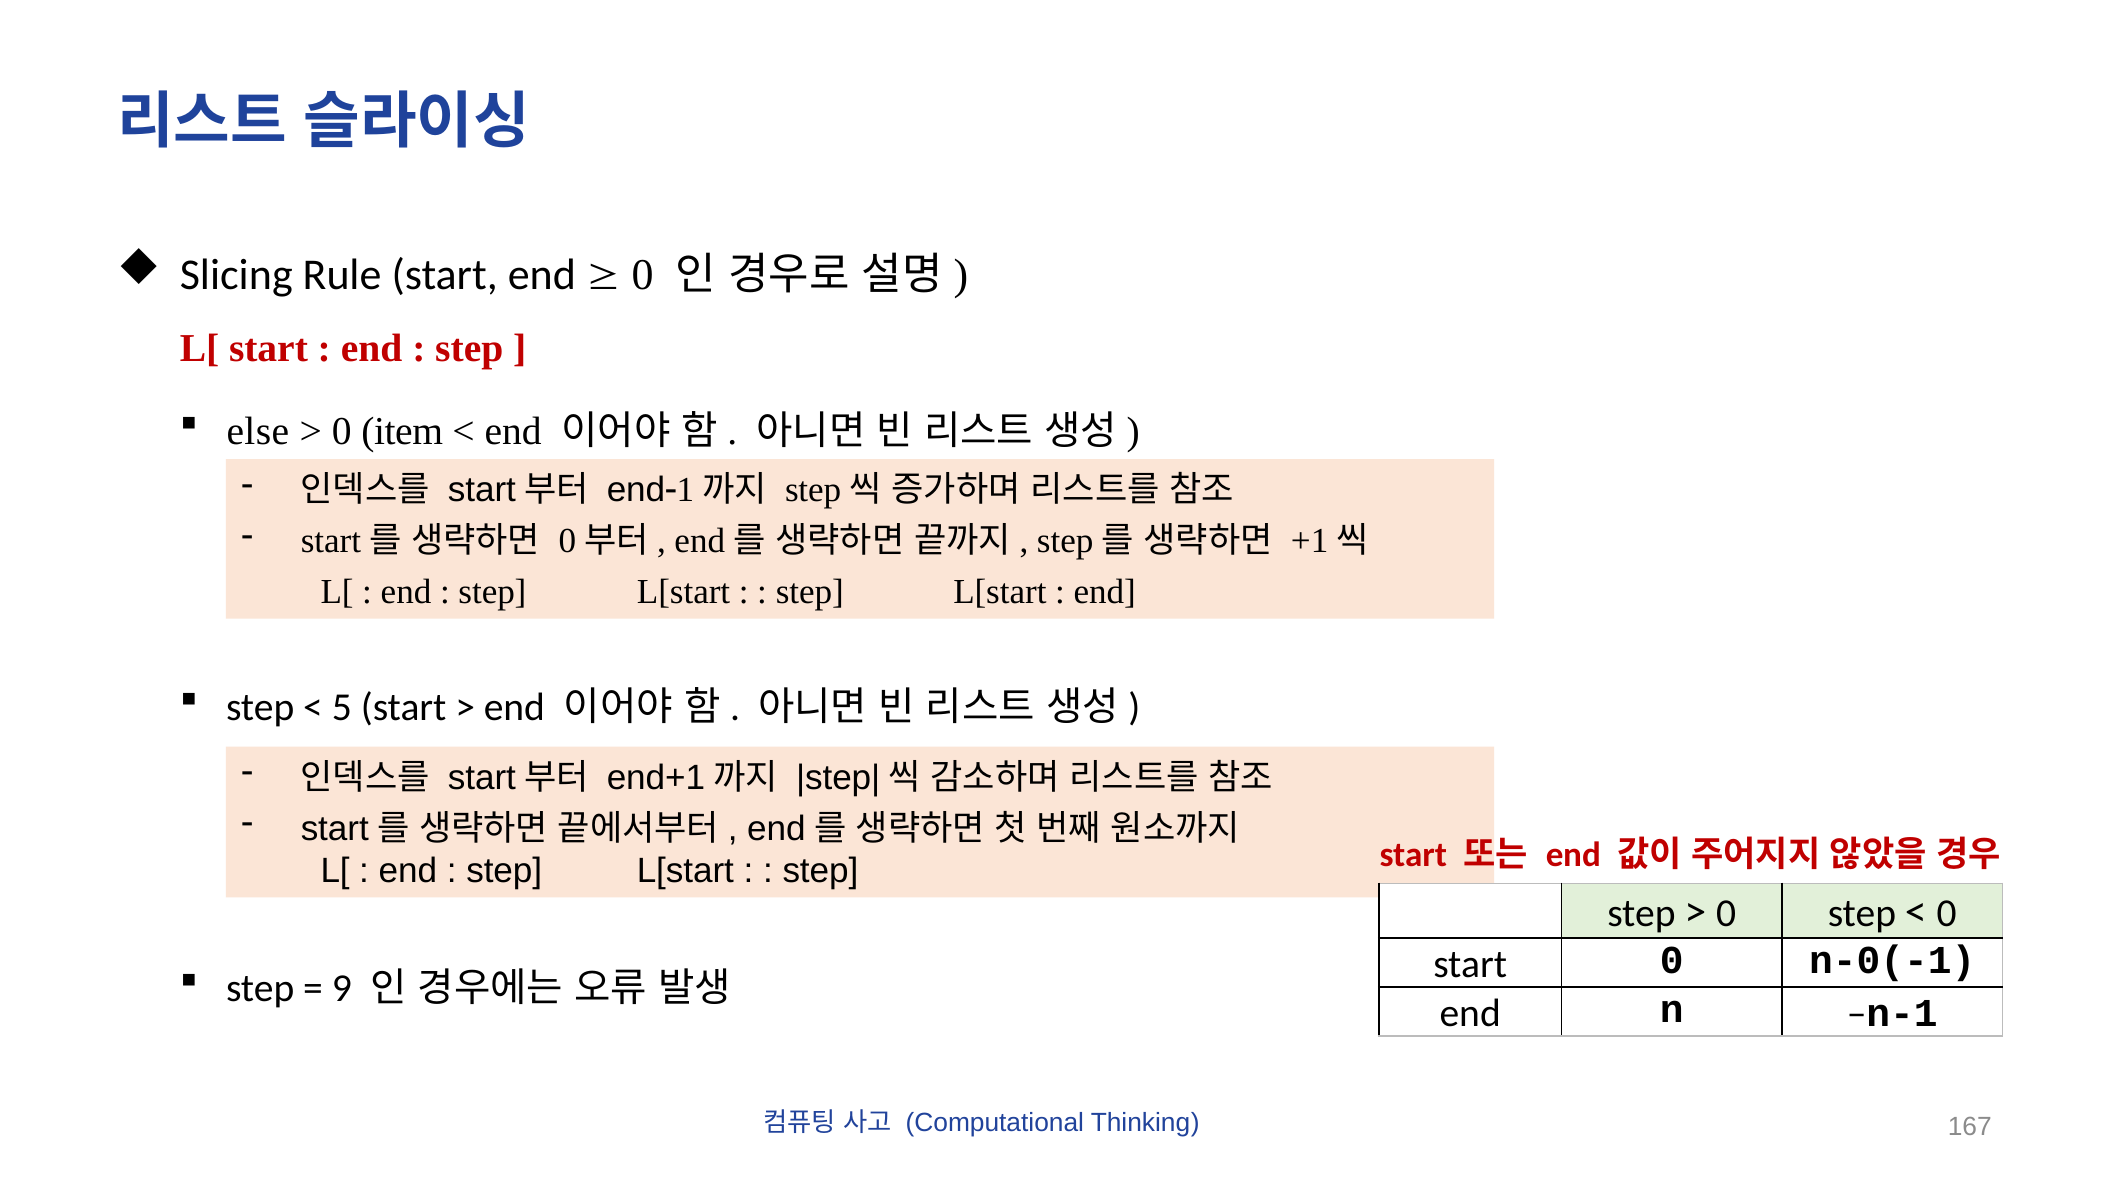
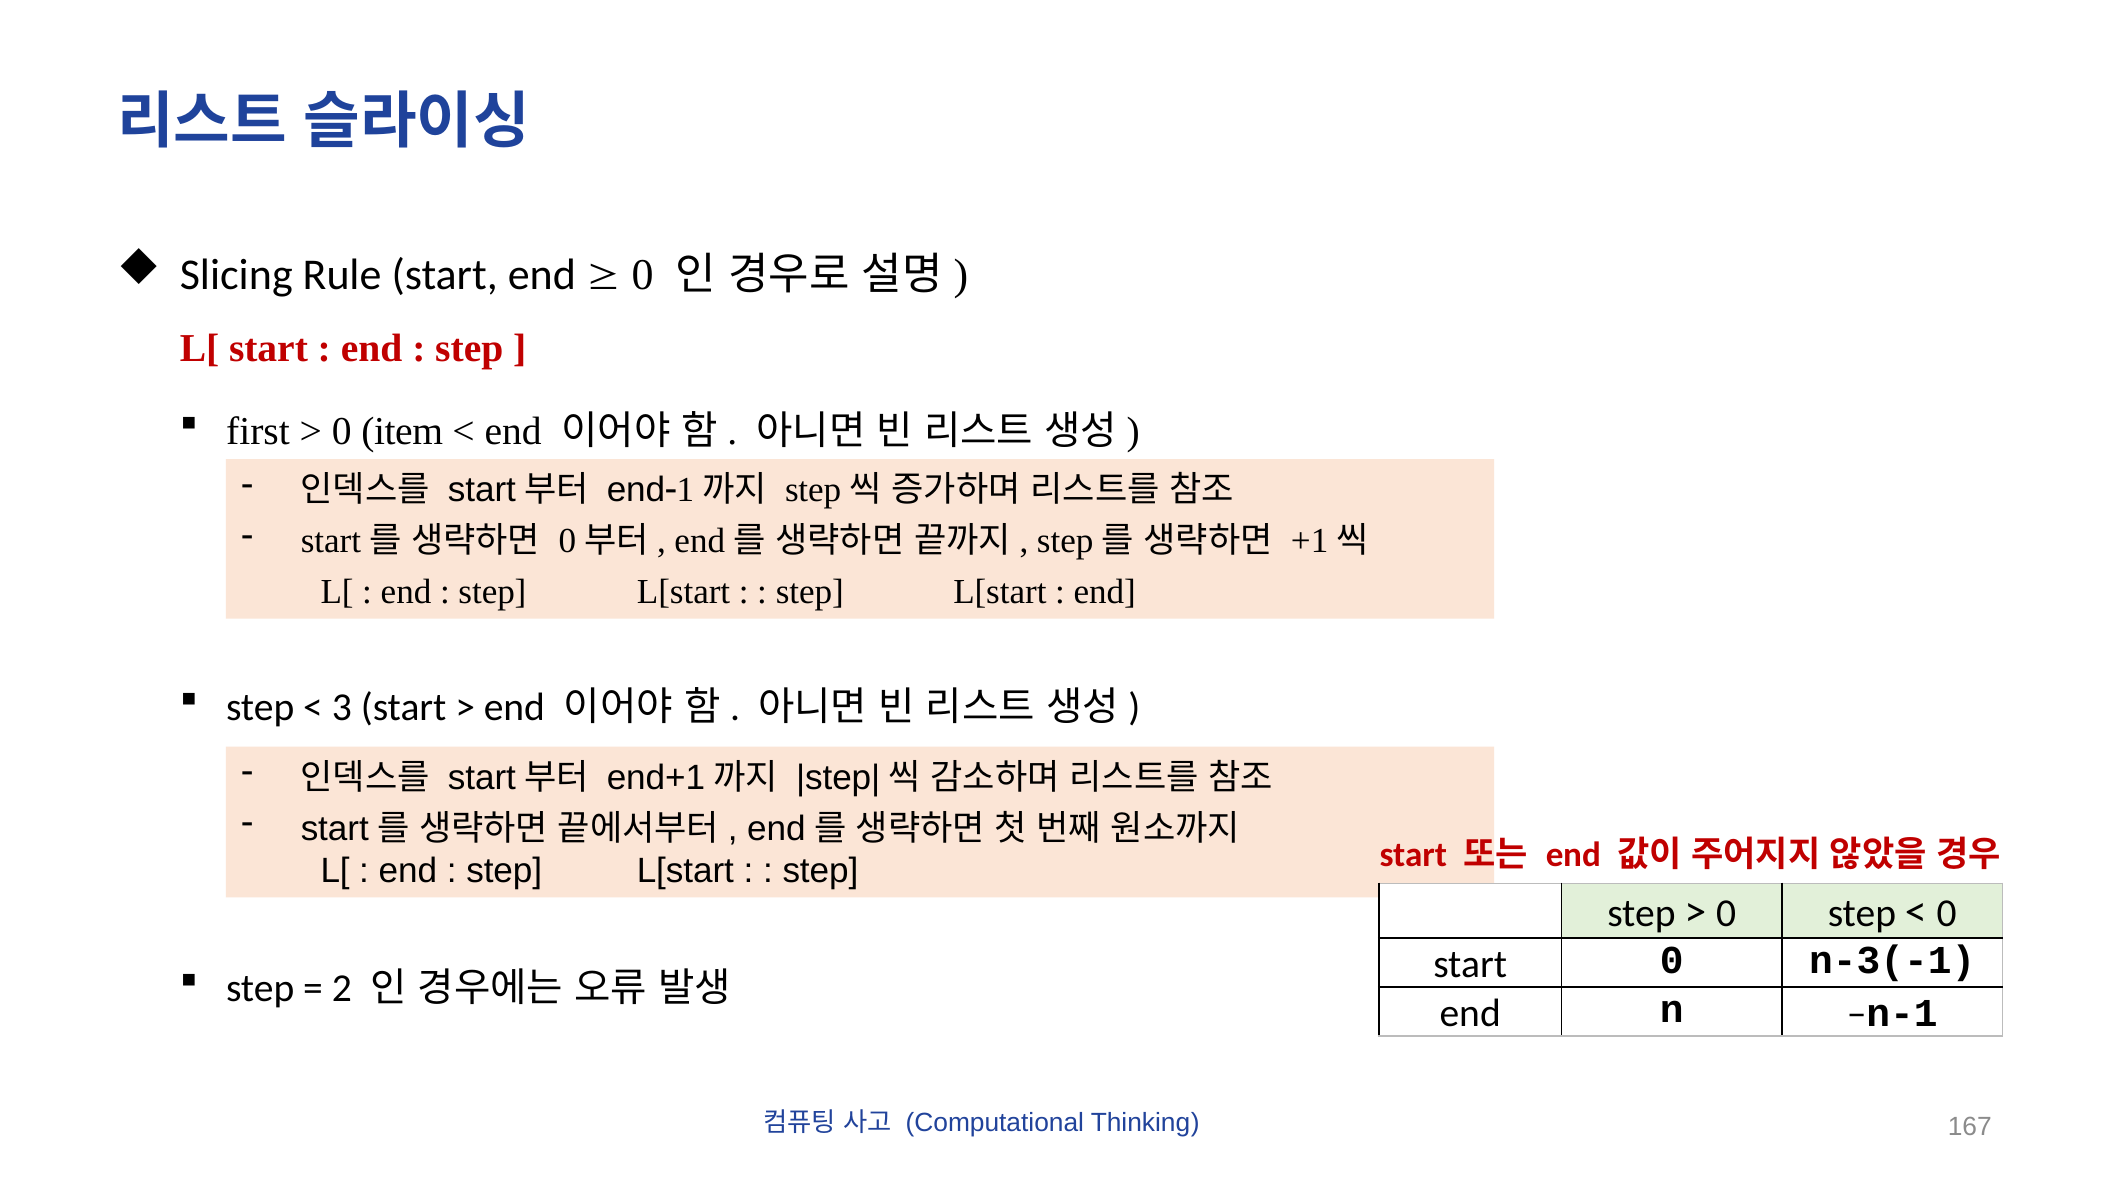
else: else -> first
5: 5 -> 3
n-0(-1: n-0(-1 -> n-3(-1
9: 9 -> 2
